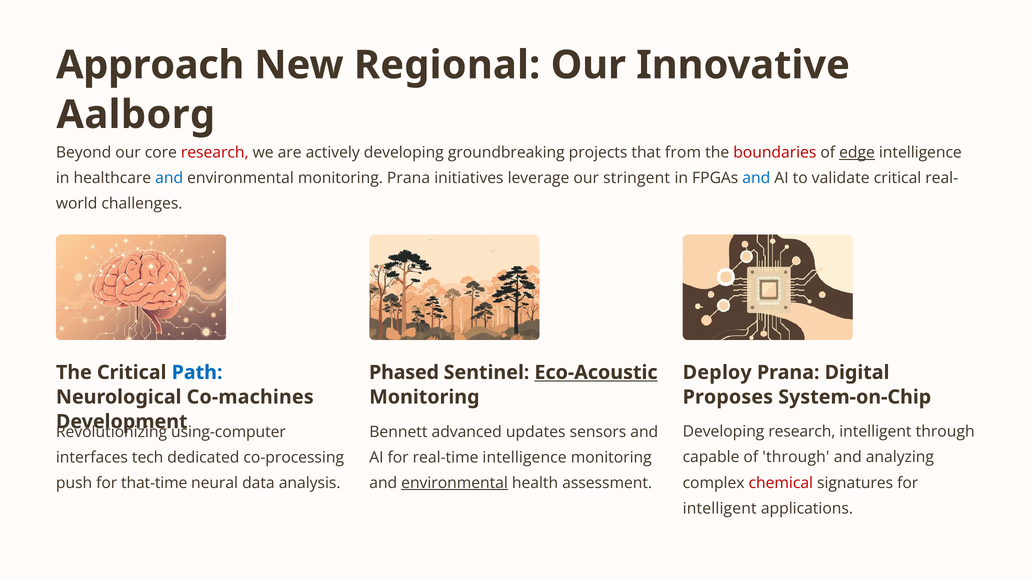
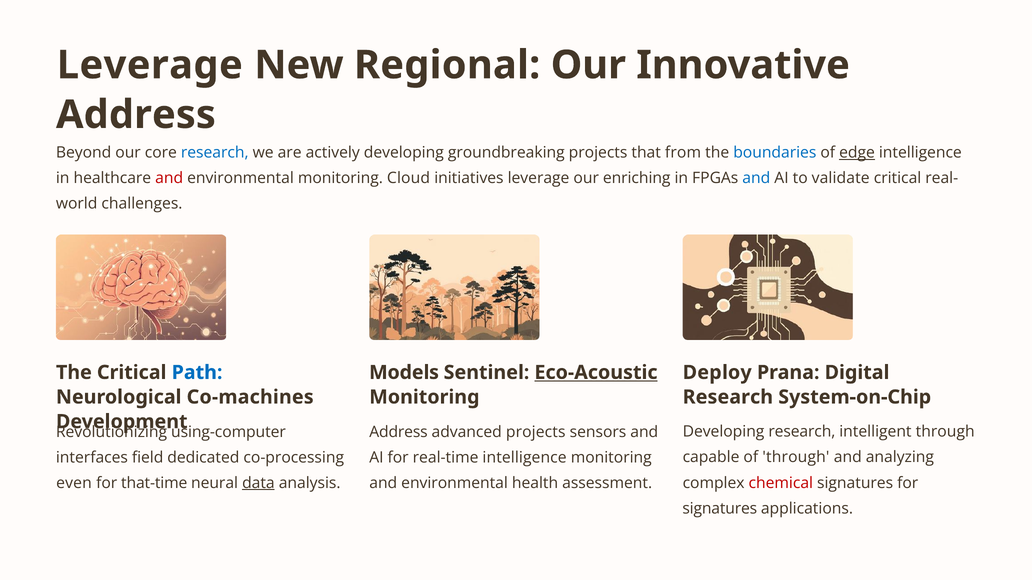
Approach at (150, 65): Approach -> Leverage
Aalborg at (136, 115): Aalborg -> Address
research at (215, 153) colour: red -> blue
boundaries colour: red -> blue
and at (169, 178) colour: blue -> red
monitoring Prana: Prana -> Cloud
stringent: stringent -> enriching
Phased: Phased -> Models
Proposes at (728, 397): Proposes -> Research
Bennett at (398, 432): Bennett -> Address
advanced updates: updates -> projects
tech: tech -> field
push: push -> even
data underline: none -> present
environmental at (455, 483) underline: present -> none
intelligent at (720, 509): intelligent -> signatures
